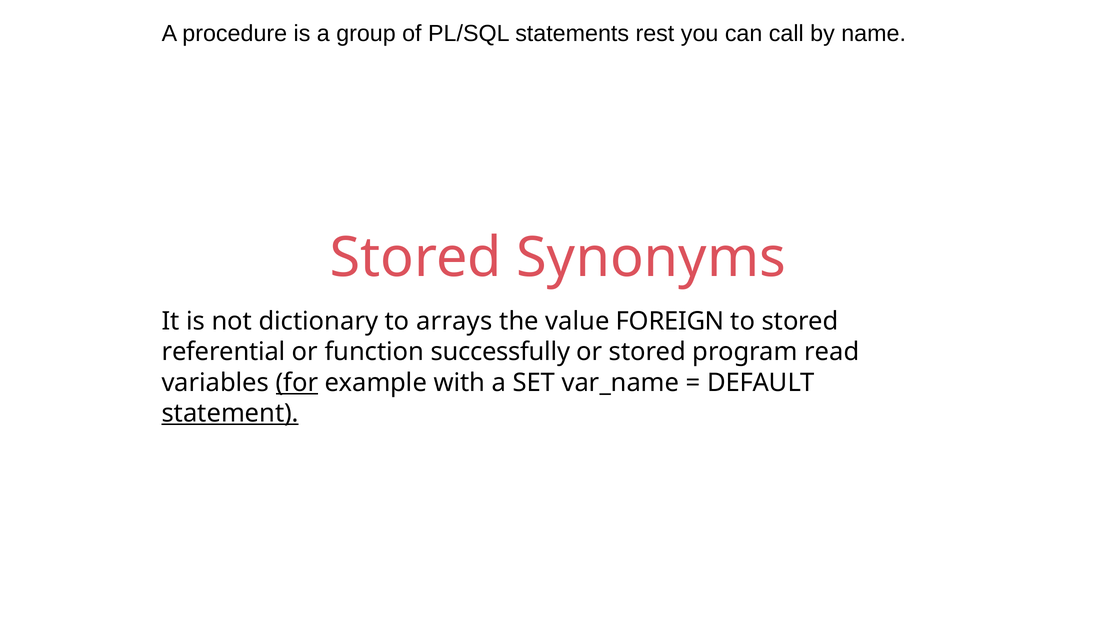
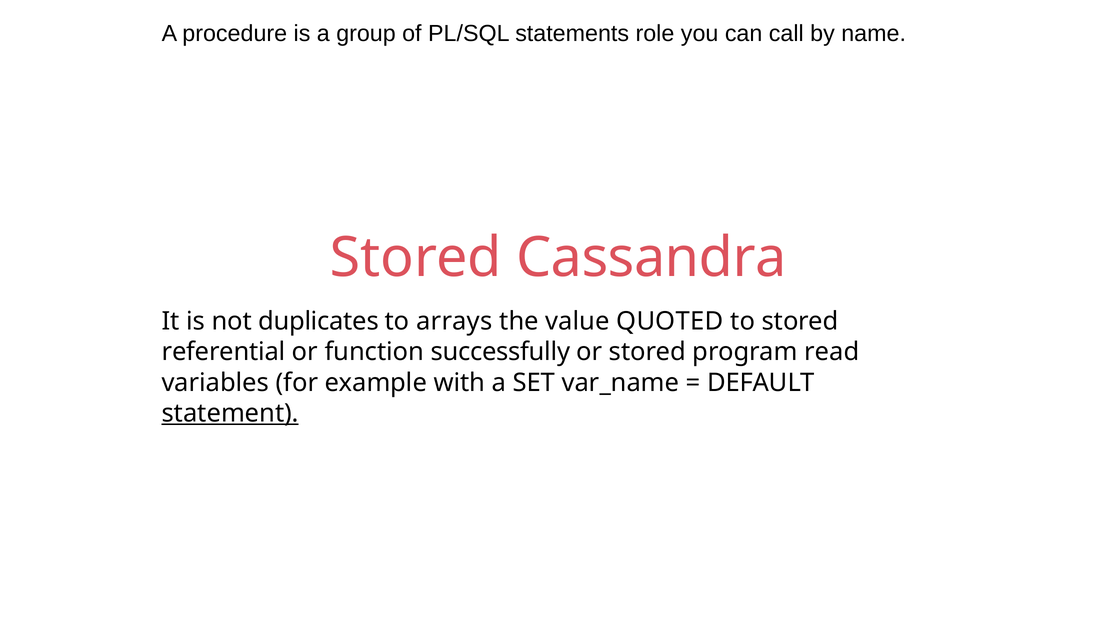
rest: rest -> role
Synonyms: Synonyms -> Cassandra
dictionary: dictionary -> duplicates
FOREIGN: FOREIGN -> QUOTED
for underline: present -> none
